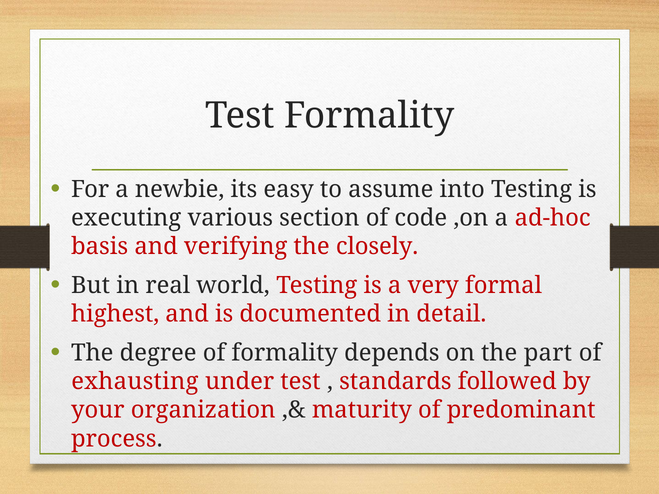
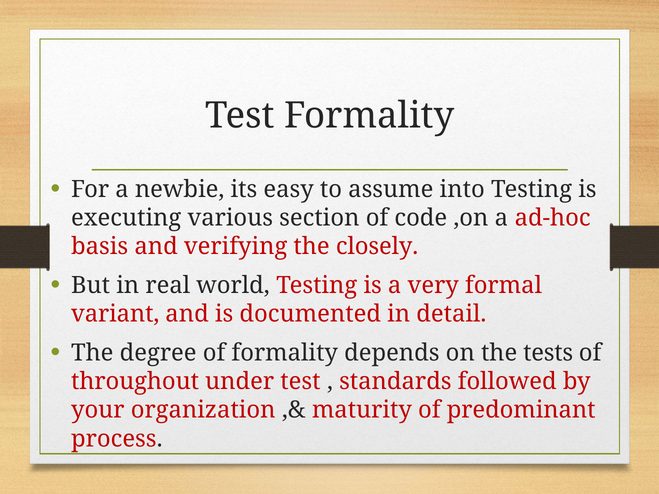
highest: highest -> variant
part: part -> tests
exhausting: exhausting -> throughout
